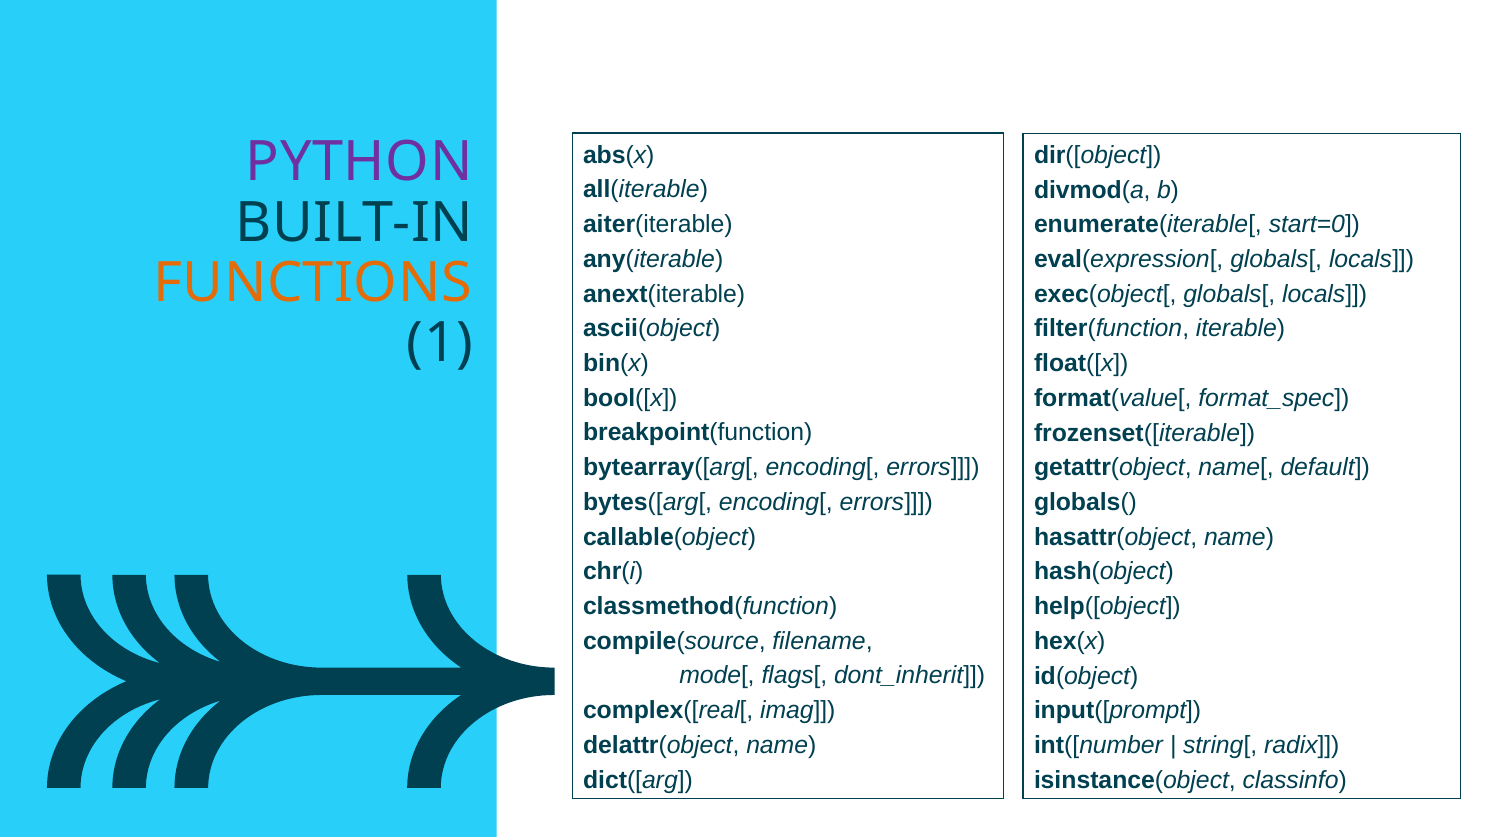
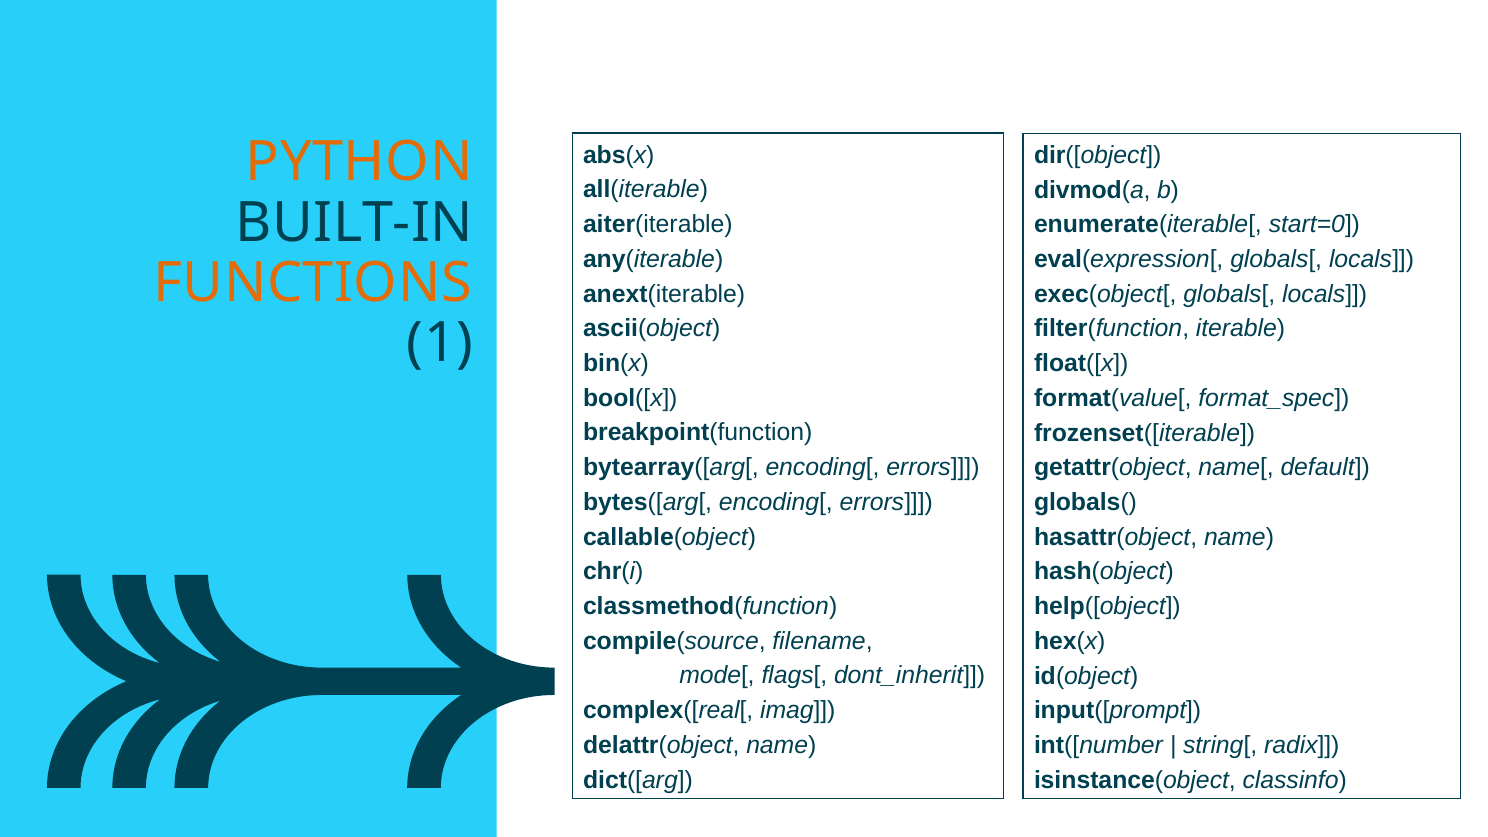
PYTHON colour: purple -> orange
